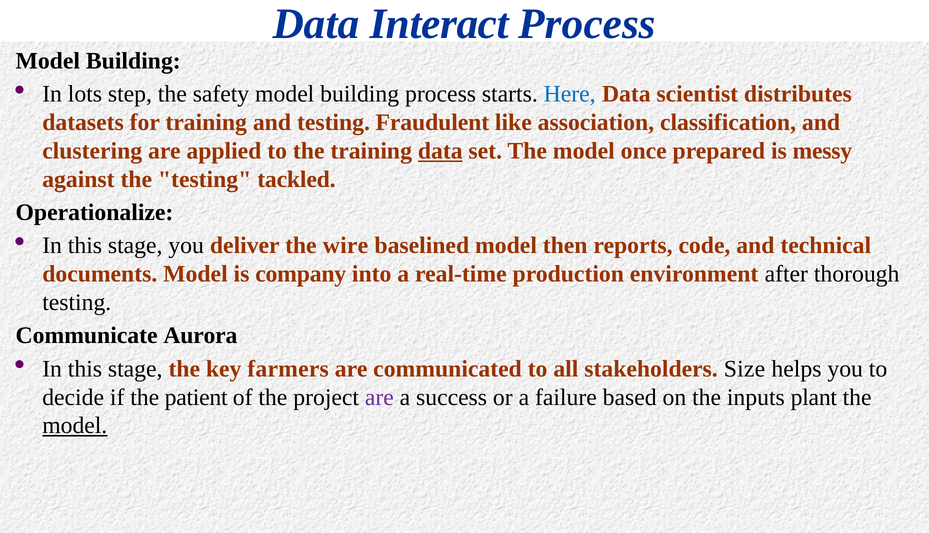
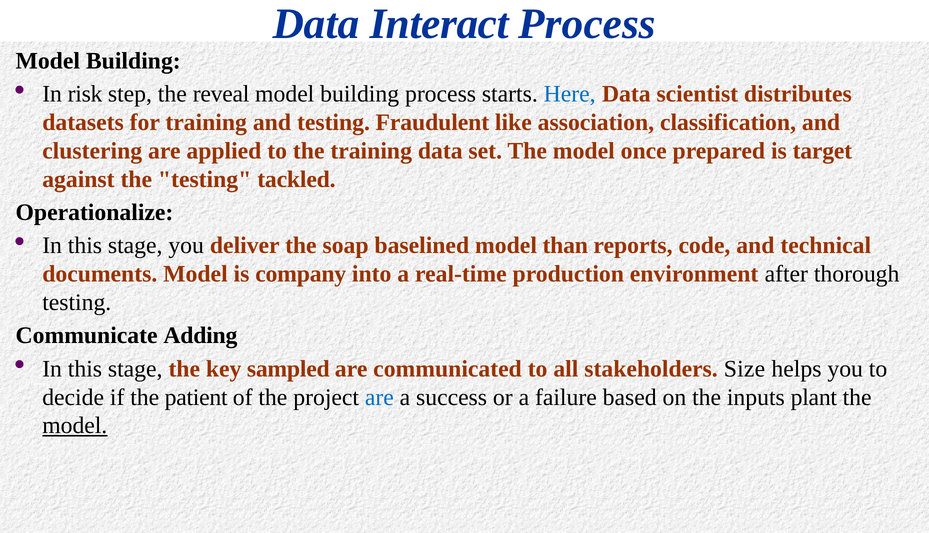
lots: lots -> risk
safety: safety -> reveal
data at (440, 151) underline: present -> none
messy: messy -> target
wire: wire -> soap
then: then -> than
Aurora: Aurora -> Adding
farmers: farmers -> sampled
are at (379, 397) colour: purple -> blue
